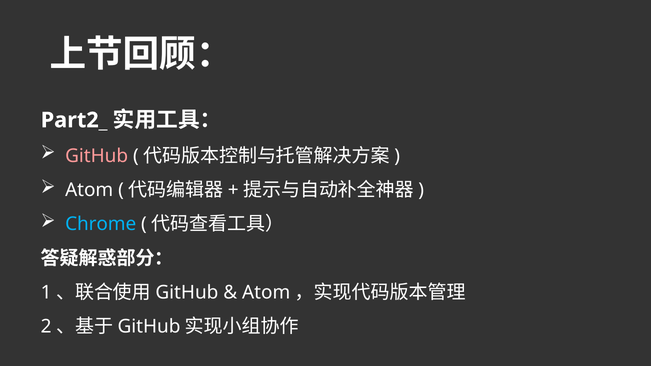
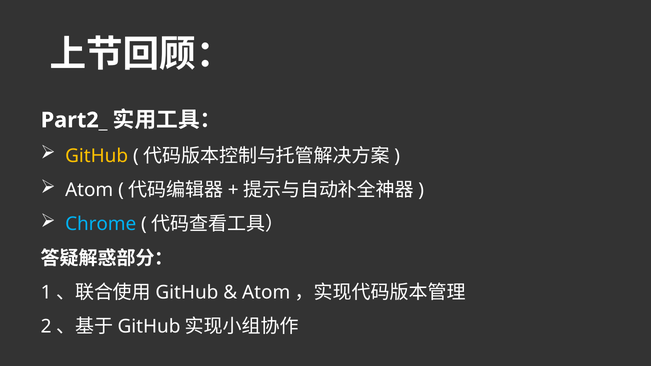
GitHub at (97, 156) colour: pink -> yellow
